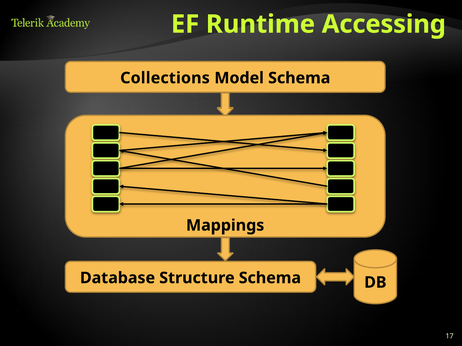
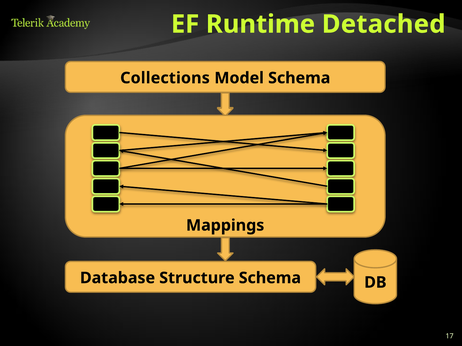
Accessing: Accessing -> Detached
